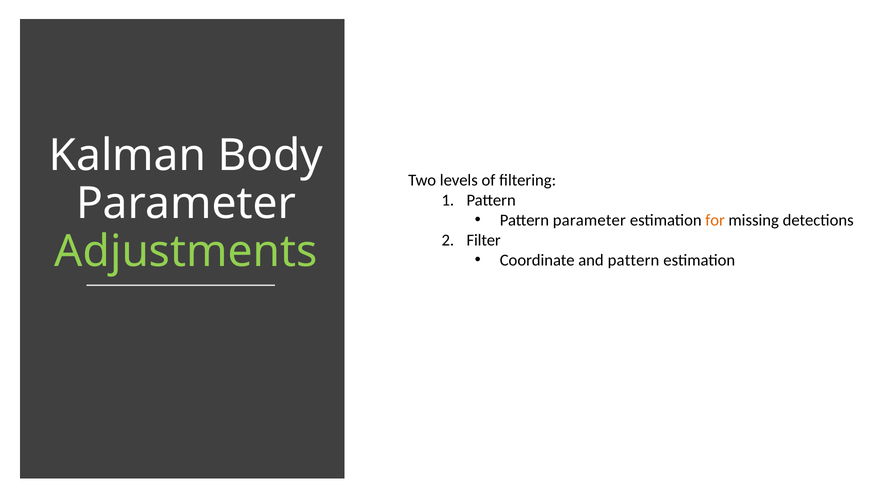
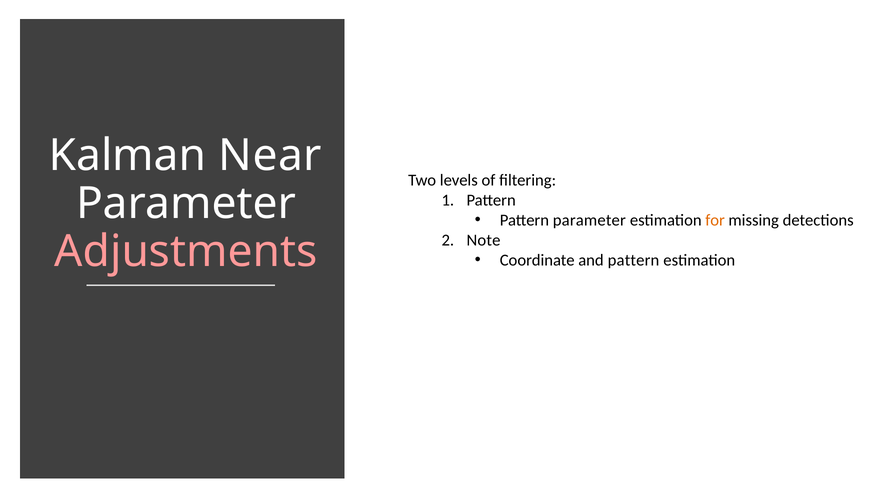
Body: Body -> Near
Filter: Filter -> Note
Adjustments colour: light green -> pink
